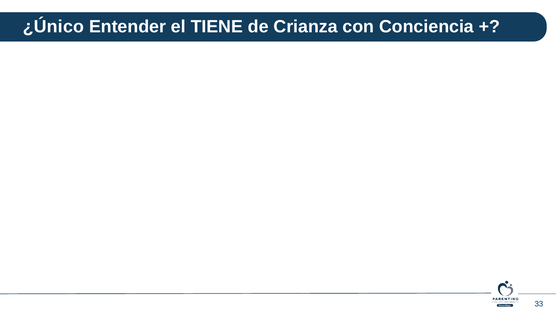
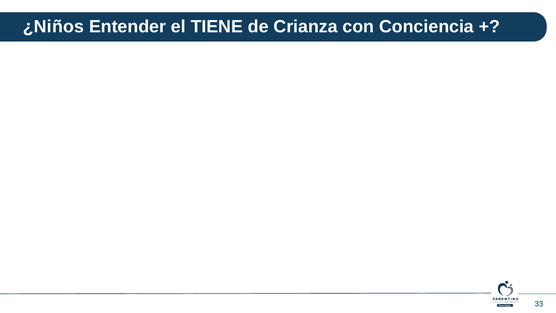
¿Único: ¿Único -> ¿Niños
